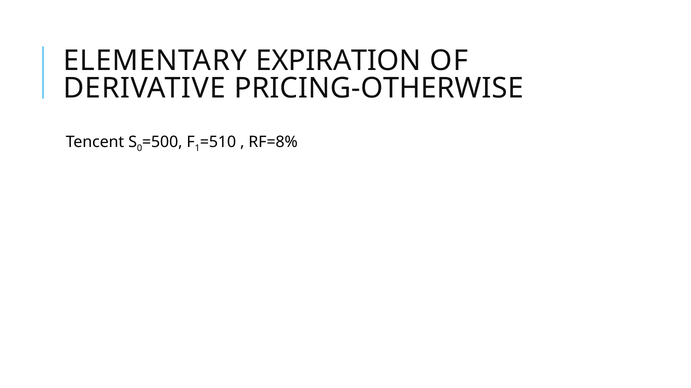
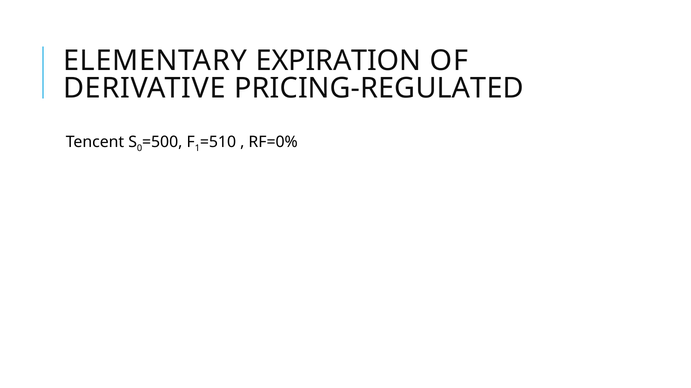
PRICING-OTHERWISE: PRICING-OTHERWISE -> PRICING-REGULATED
RF=8%: RF=8% -> RF=0%
